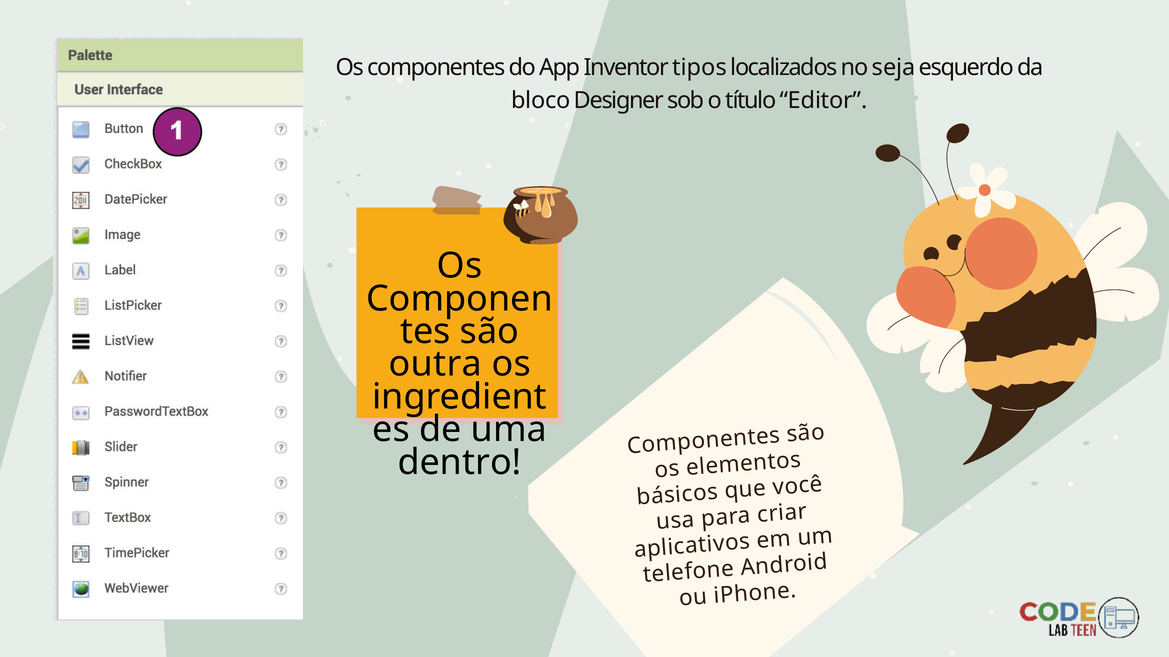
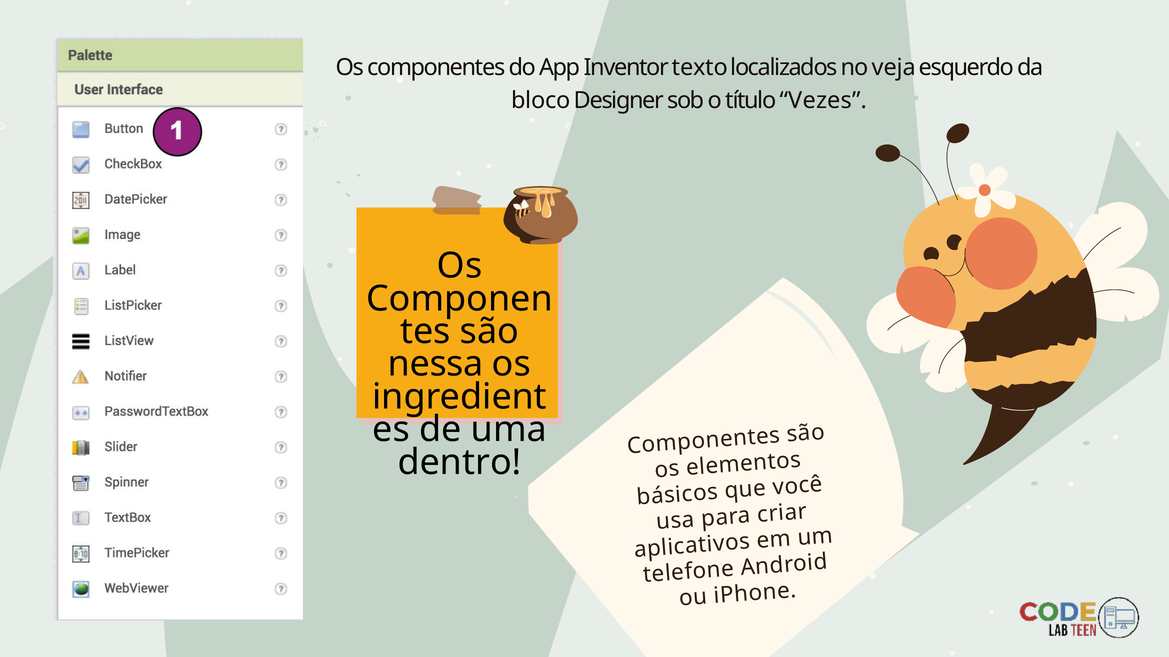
tipos: tipos -> texto
seja: seja -> veja
Editor: Editor -> Vezes
outra: outra -> nessa
